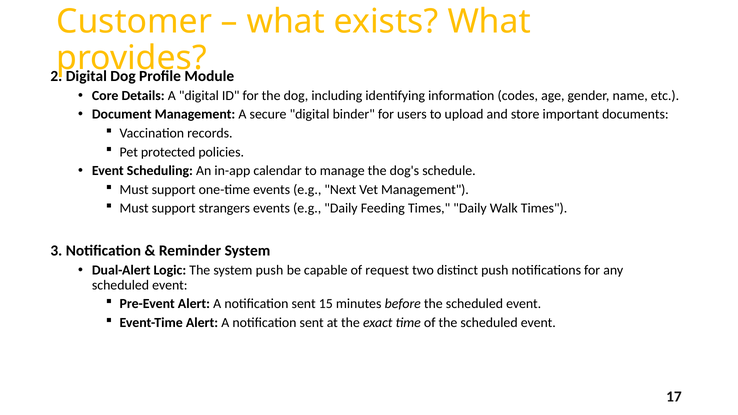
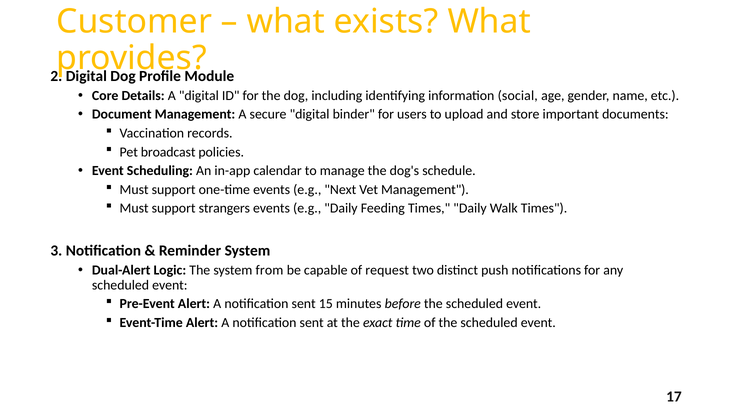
codes: codes -> social
protected: protected -> broadcast
system push: push -> from
